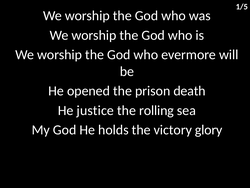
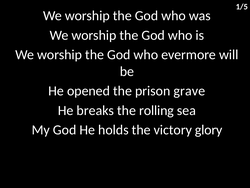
death: death -> grave
justice: justice -> breaks
